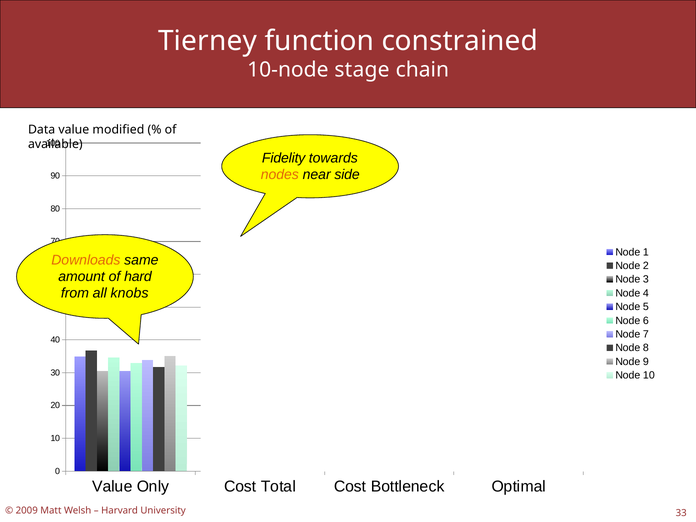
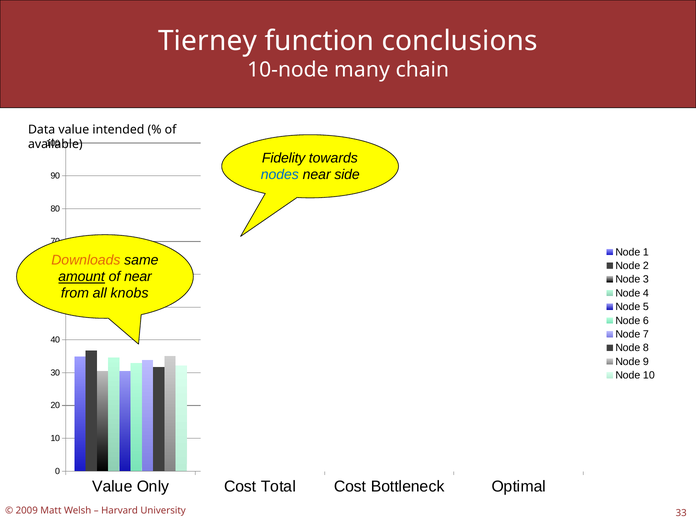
constrained: constrained -> conclusions
stage: stage -> many
modified: modified -> intended
nodes colour: orange -> blue
amount underline: none -> present
of hard: hard -> near
